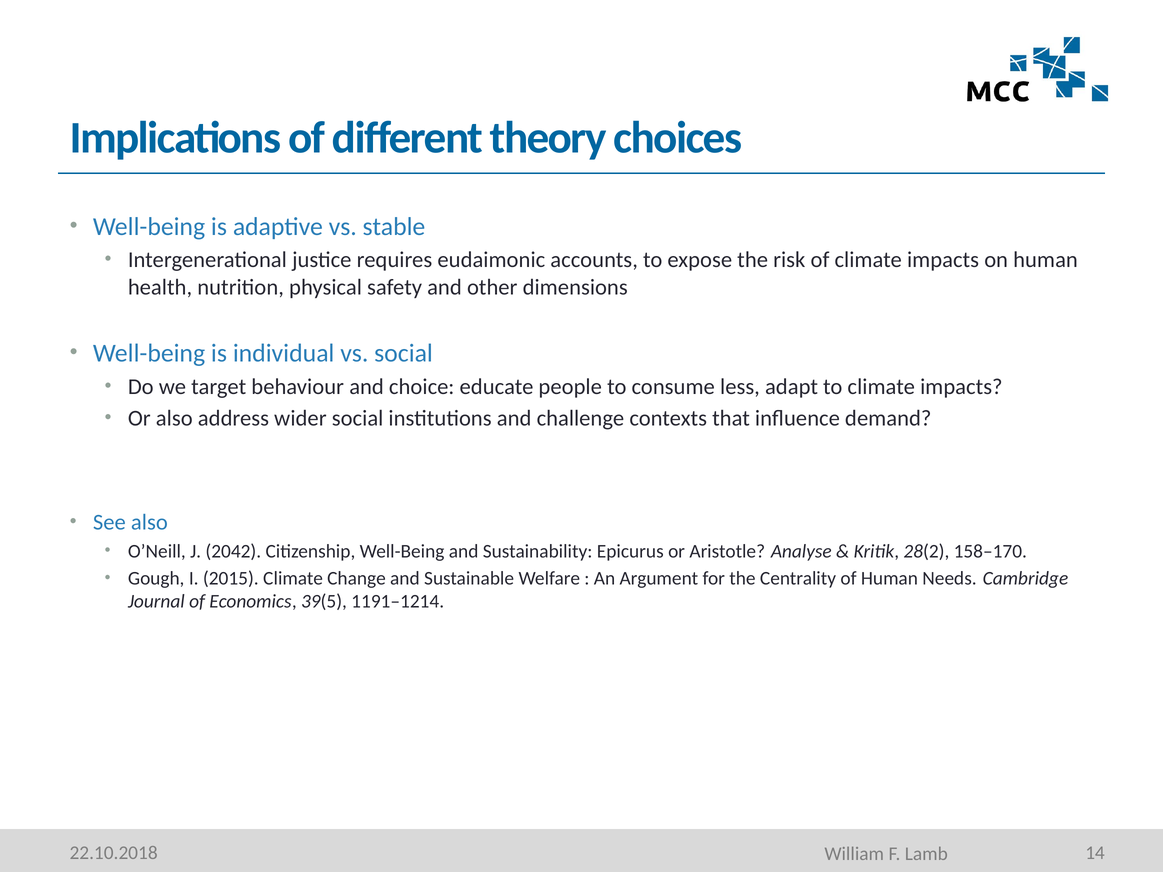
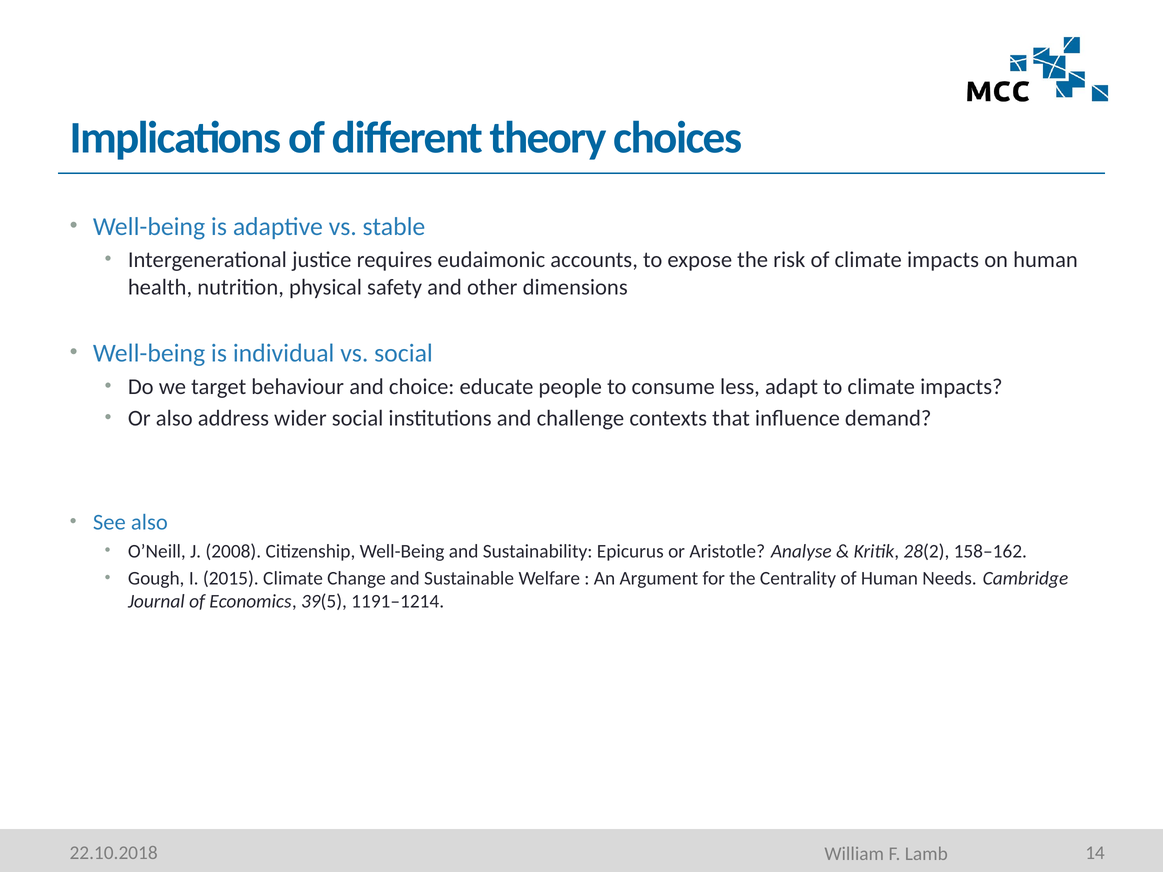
2042: 2042 -> 2008
158–170: 158–170 -> 158–162
